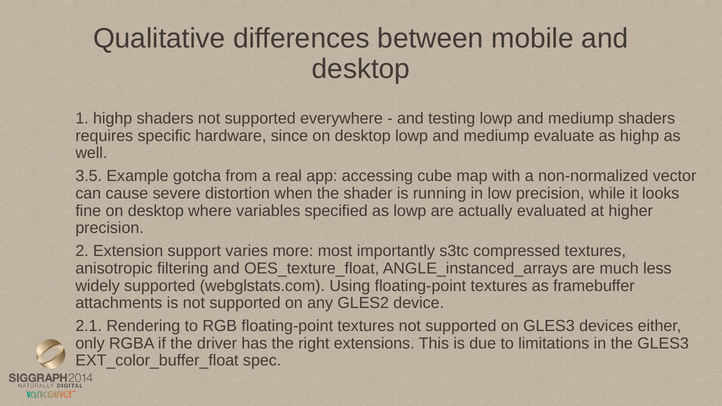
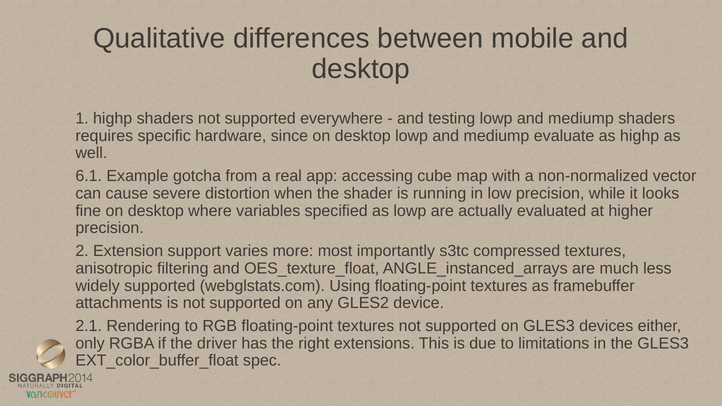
3.5: 3.5 -> 6.1
